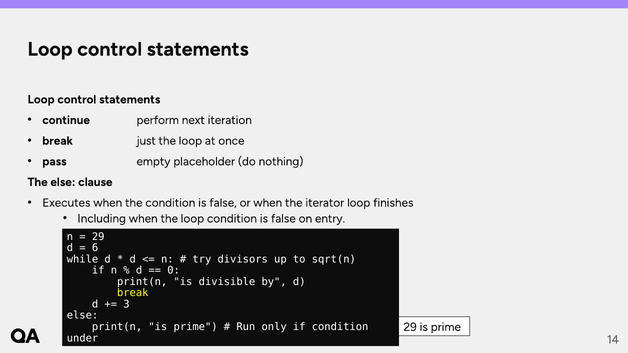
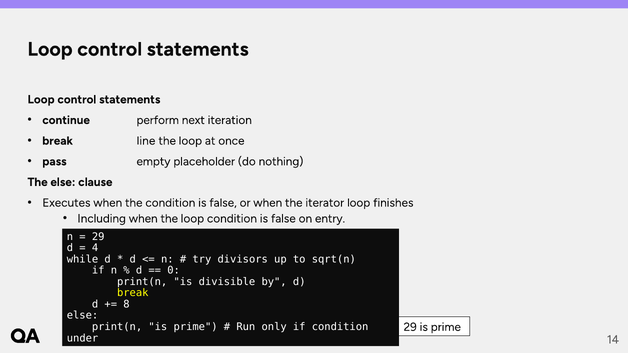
just: just -> line
6: 6 -> 4
3: 3 -> 8
